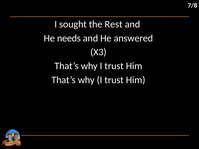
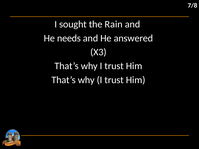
Rest: Rest -> Rain
